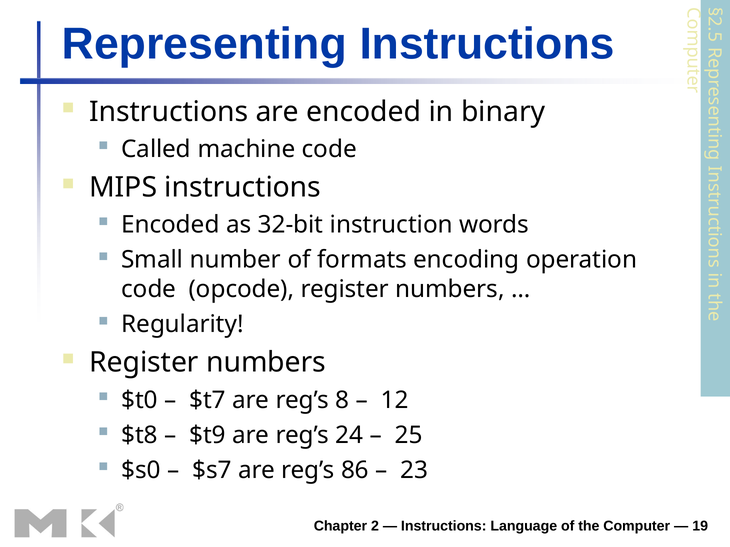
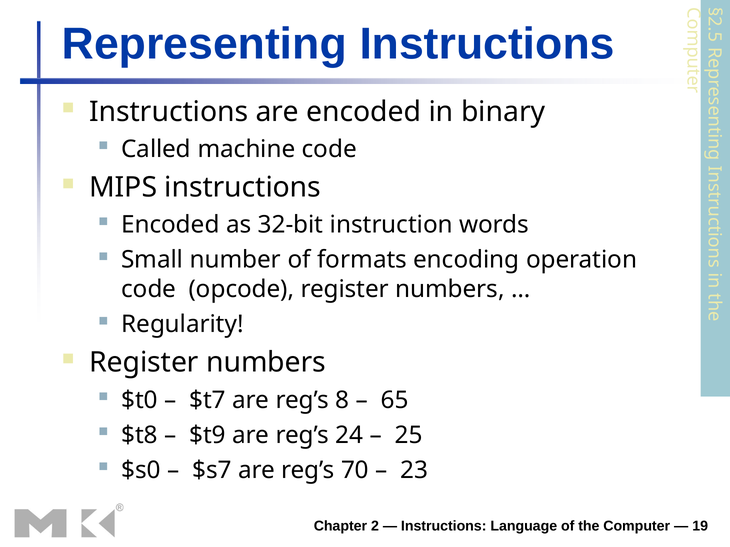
12: 12 -> 65
86: 86 -> 70
